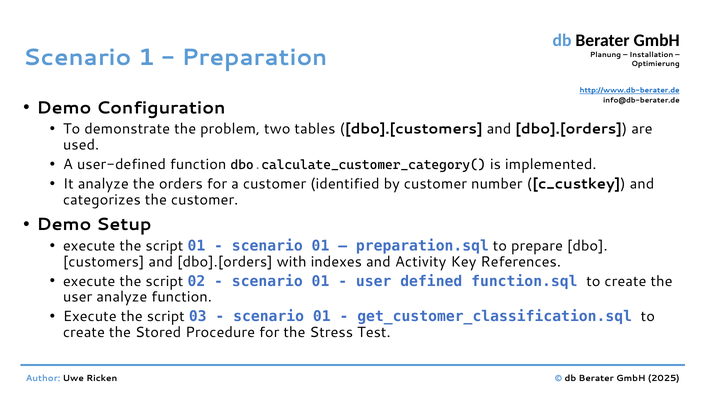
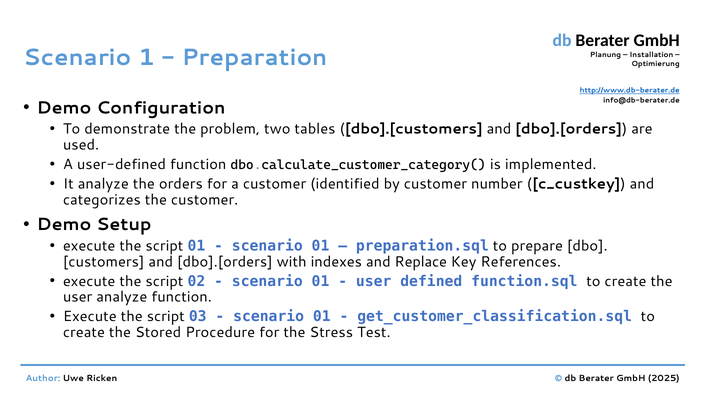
Activity: Activity -> Replace
